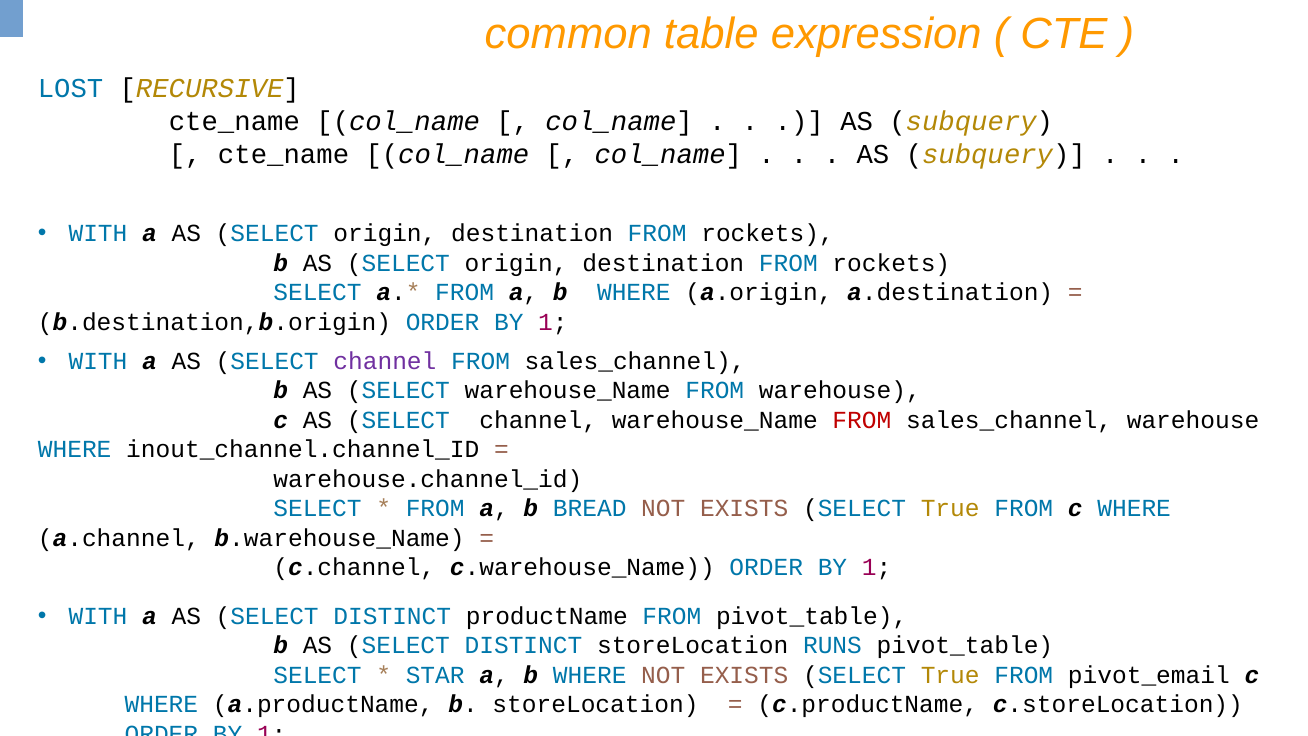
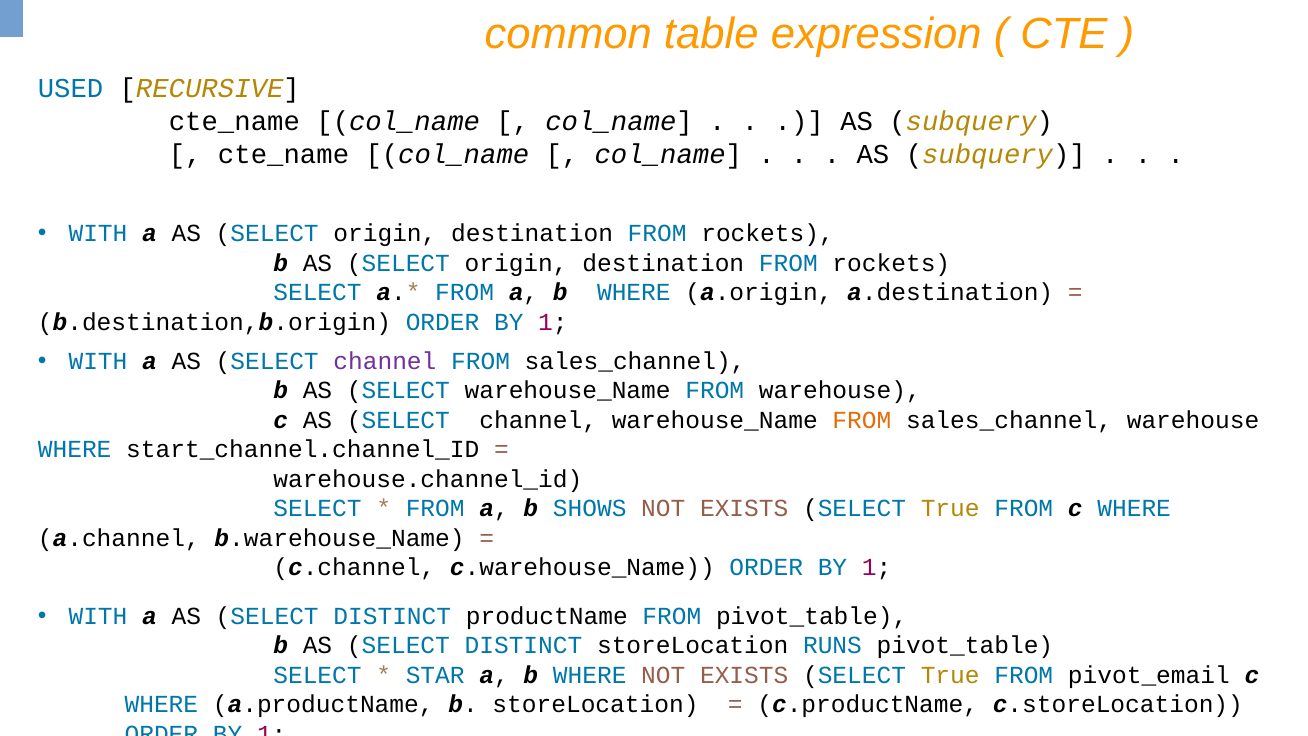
LOST: LOST -> USED
FROM at (862, 420) colour: red -> orange
inout_channel.channel_ID: inout_channel.channel_ID -> start_channel.channel_ID
BREAD: BREAD -> SHOWS
